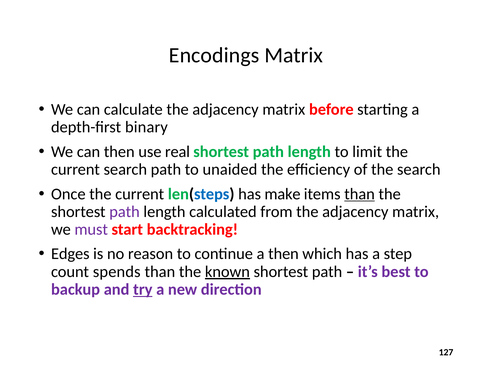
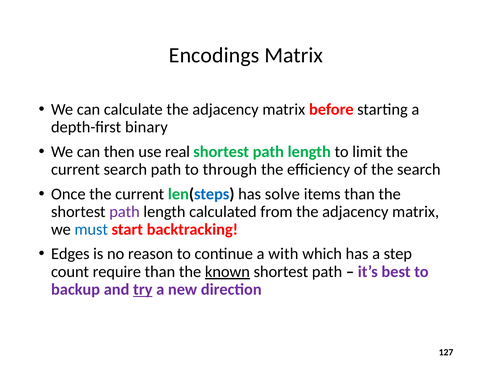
unaided: unaided -> through
make: make -> solve
than at (360, 194) underline: present -> none
must colour: purple -> blue
a then: then -> with
spends: spends -> require
